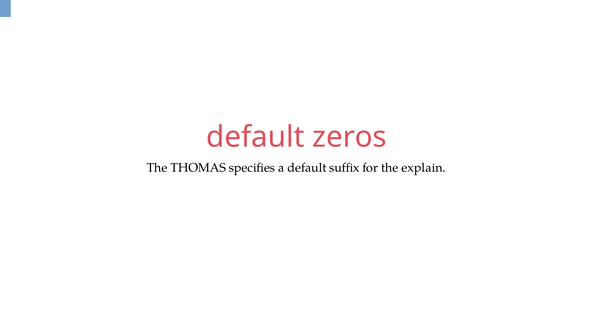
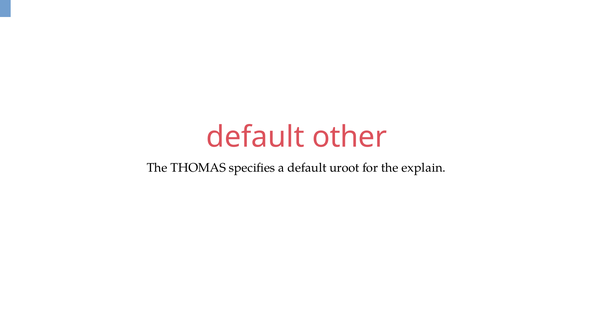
zeros: zeros -> other
suffix: suffix -> uroot
